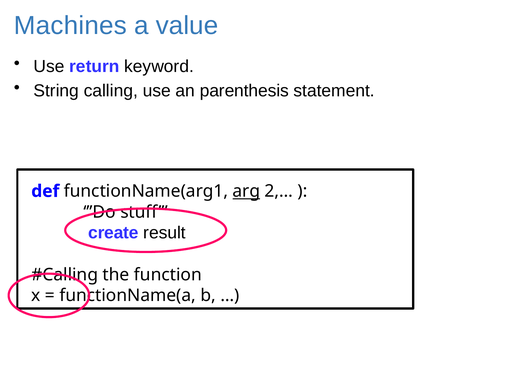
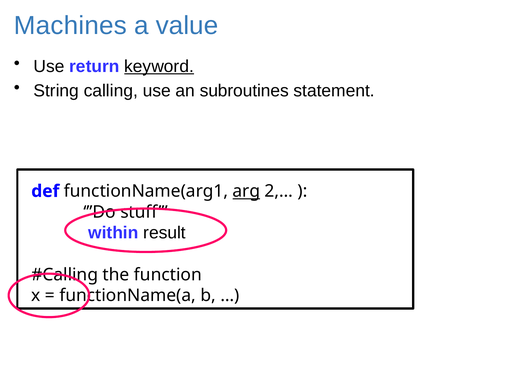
keyword underline: none -> present
parenthesis: parenthesis -> subroutines
create: create -> within
